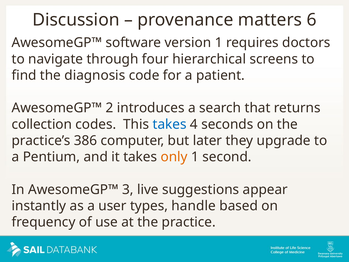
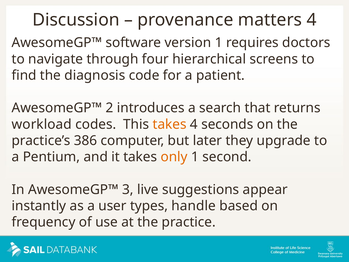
matters 6: 6 -> 4
collection: collection -> workload
takes at (170, 124) colour: blue -> orange
